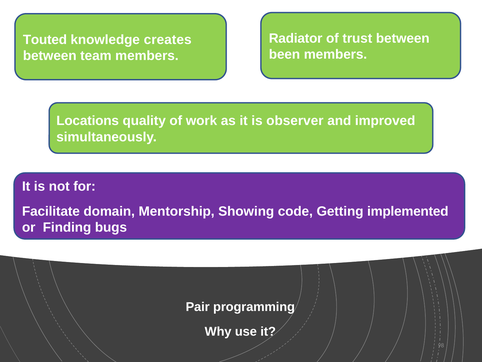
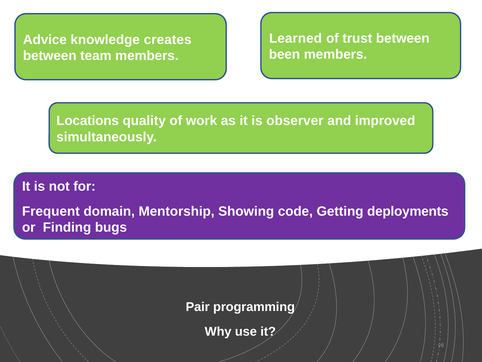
Radiator: Radiator -> Learned
Touted: Touted -> Advice
Facilitate: Facilitate -> Frequent
implemented: implemented -> deployments
